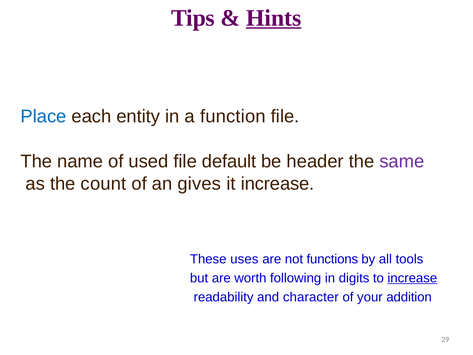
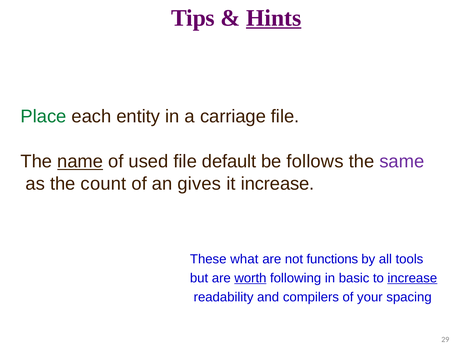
Place colour: blue -> green
function: function -> carriage
name underline: none -> present
header: header -> follows
uses: uses -> what
worth underline: none -> present
digits: digits -> basic
character: character -> compilers
addition: addition -> spacing
